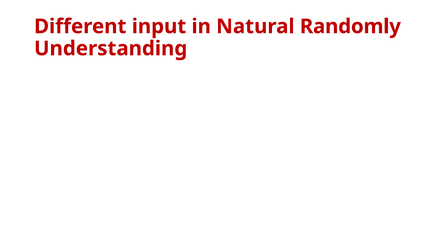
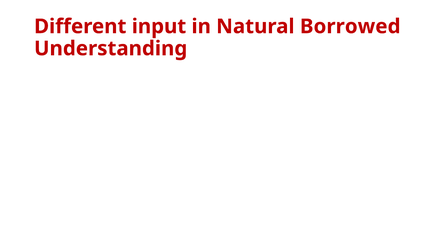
Randomly: Randomly -> Borrowed
